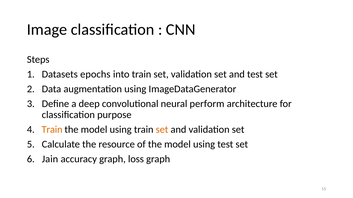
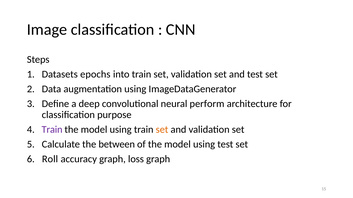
Train at (52, 130) colour: orange -> purple
resource: resource -> between
Jain: Jain -> Roll
